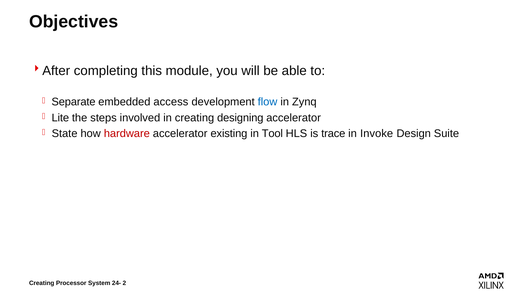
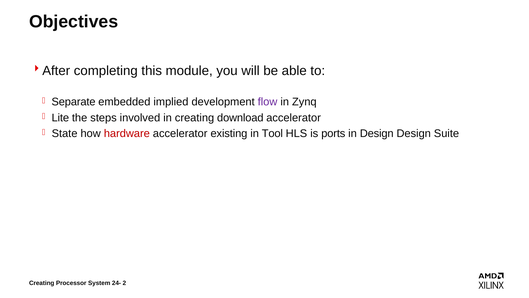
access: access -> implied
flow colour: blue -> purple
designing: designing -> download
trace: trace -> ports
in Invoke: Invoke -> Design
